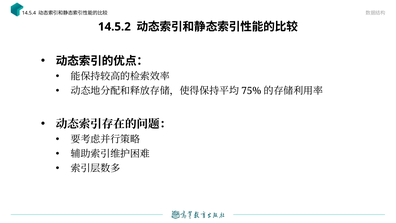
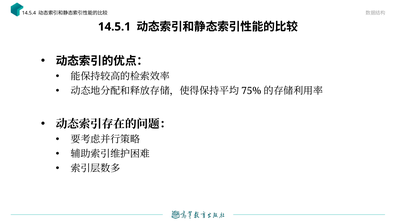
14.5.2: 14.5.2 -> 14.5.1
